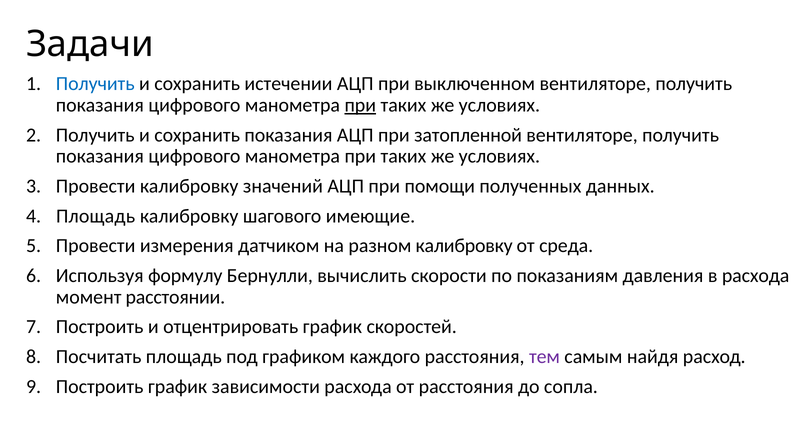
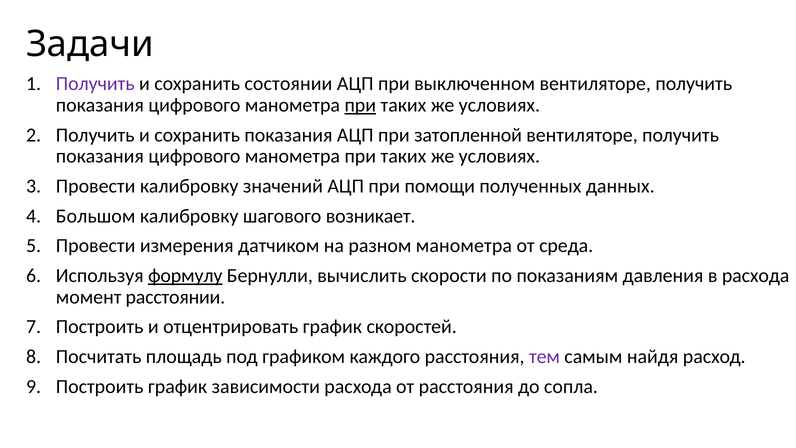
Получить at (95, 84) colour: blue -> purple
истечении: истечении -> состоянии
Площадь at (96, 216): Площадь -> Большом
имеющие: имеющие -> возникает
разном калибровку: калибровку -> манометра
формулу underline: none -> present
